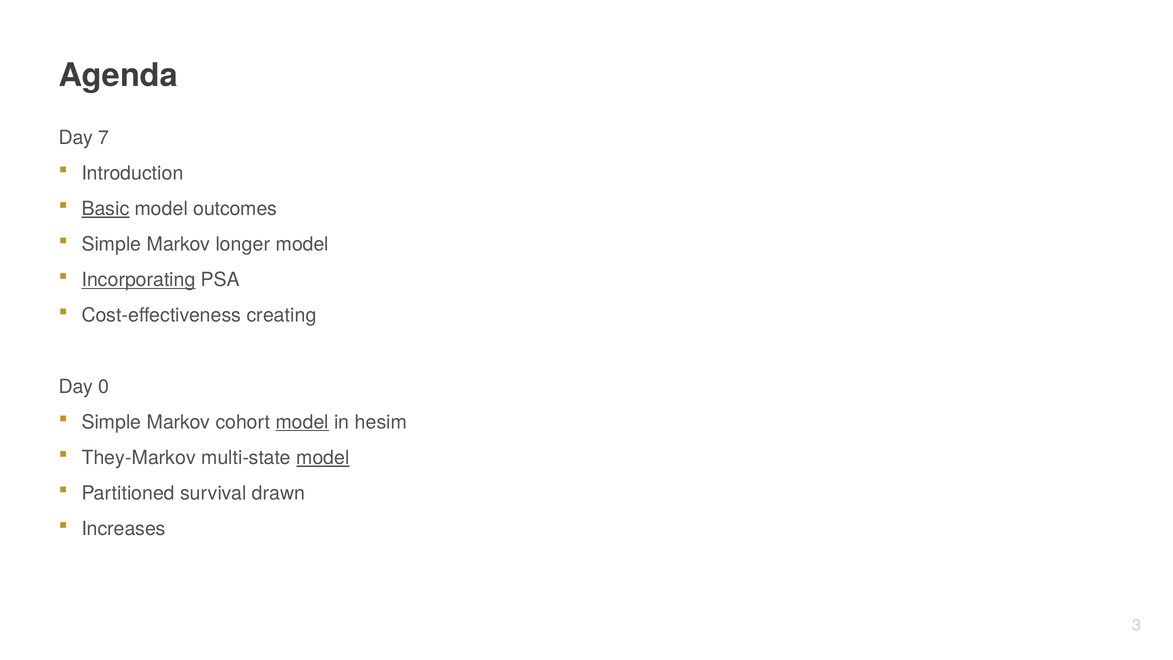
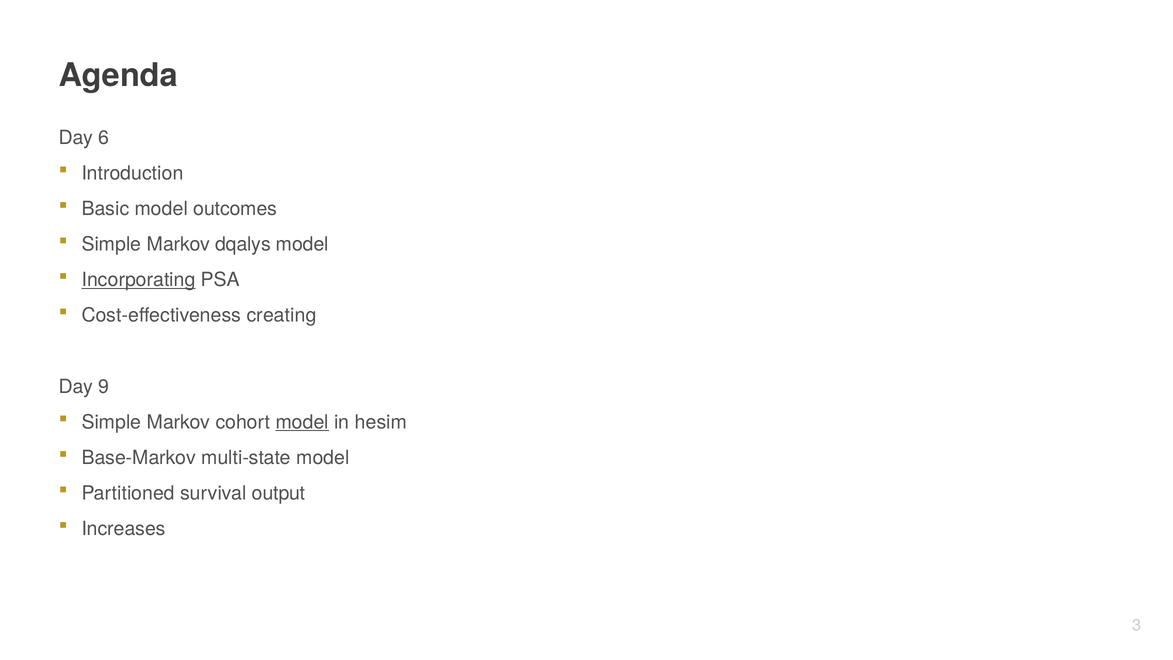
7: 7 -> 6
Basic underline: present -> none
longer: longer -> dqalys
0: 0 -> 9
They-Markov: They-Markov -> Base-Markov
model at (323, 458) underline: present -> none
drawn: drawn -> output
